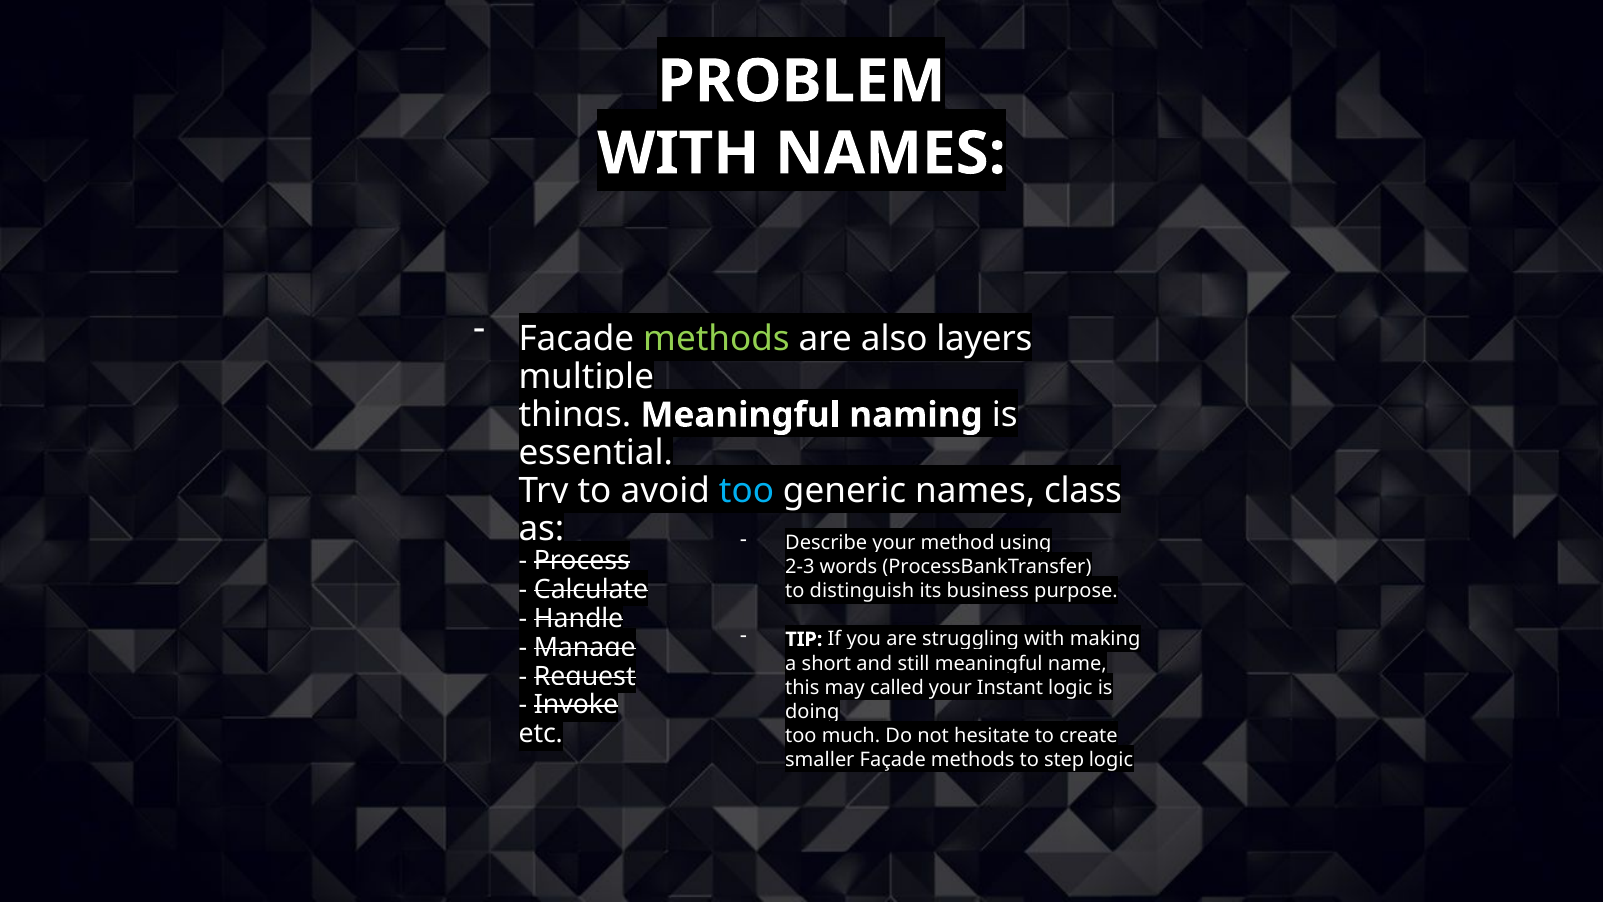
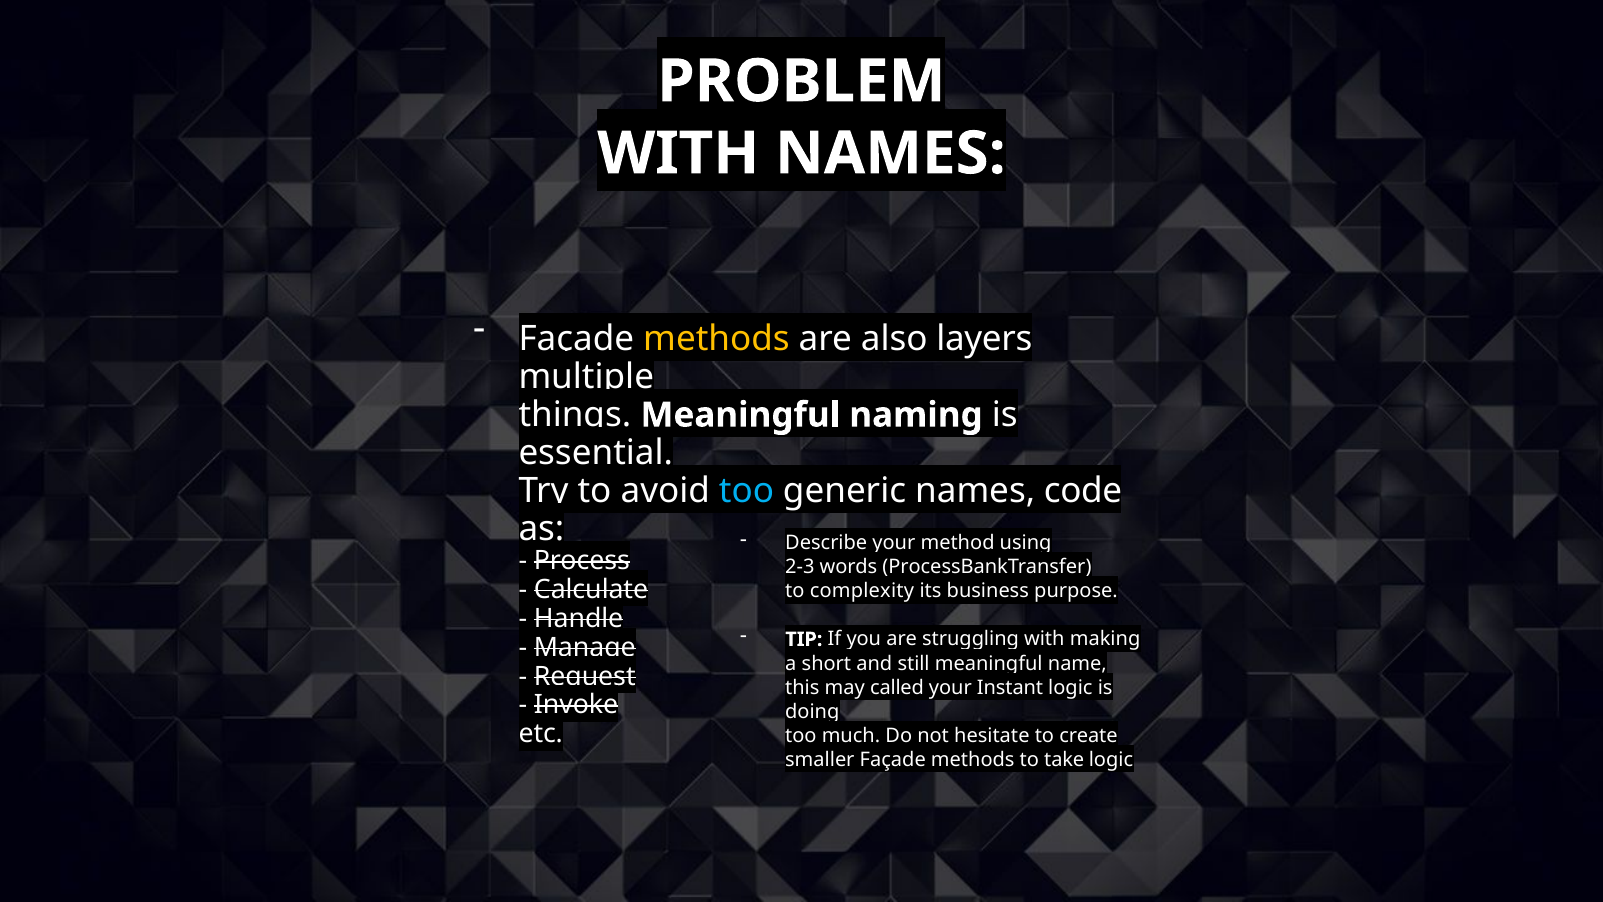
methods at (716, 339) colour: light green -> yellow
class: class -> code
distinguish: distinguish -> complexity
step: step -> take
